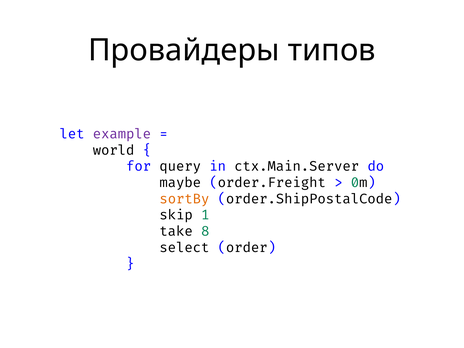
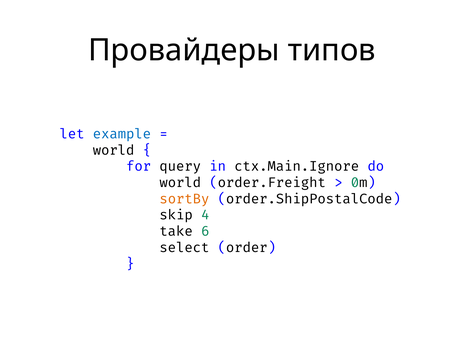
example colour: purple -> blue
ctx.Main.Server: ctx.Main.Server -> ctx.Main.Ignore
maybe at (180, 183): maybe -> world
1: 1 -> 4
8: 8 -> 6
